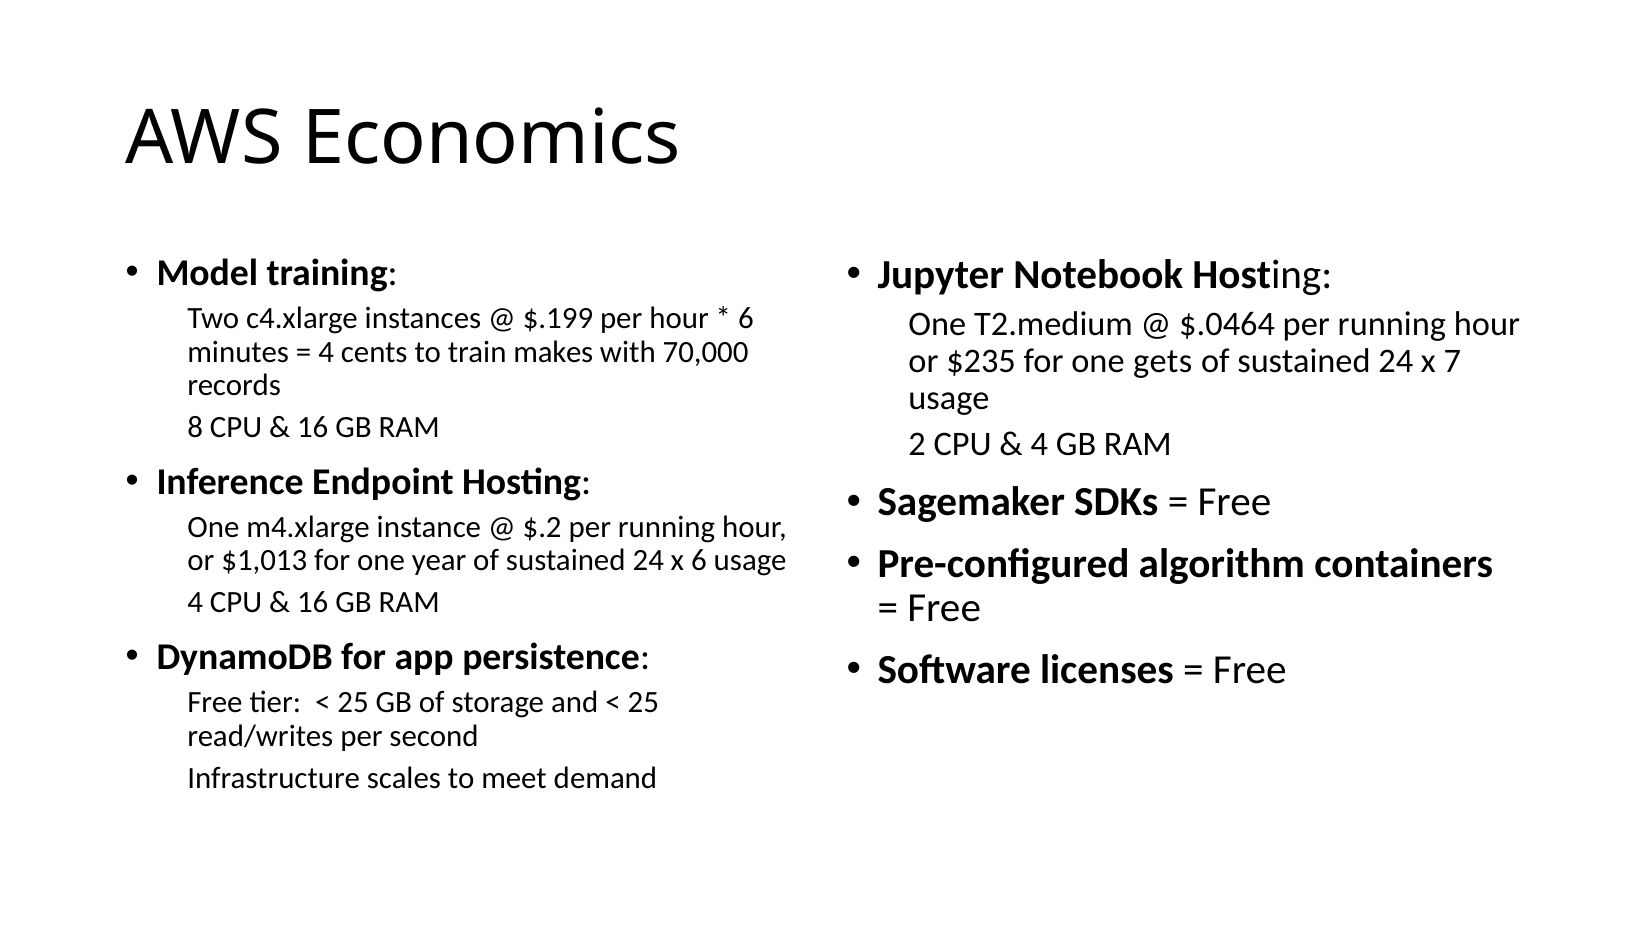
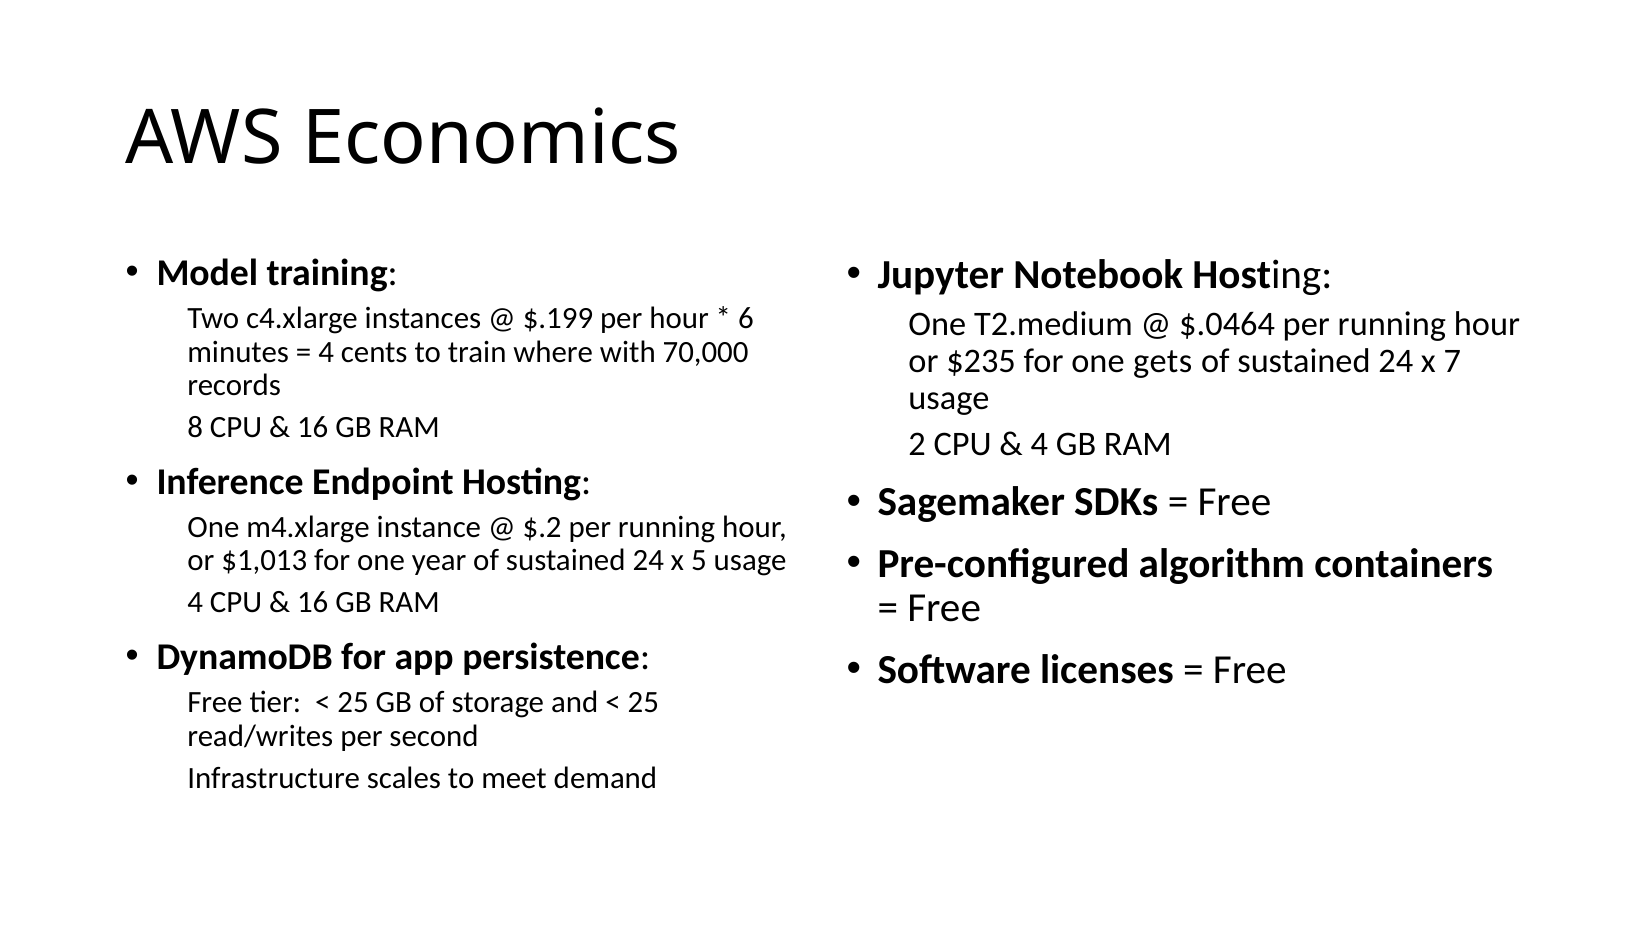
makes: makes -> where
x 6: 6 -> 5
